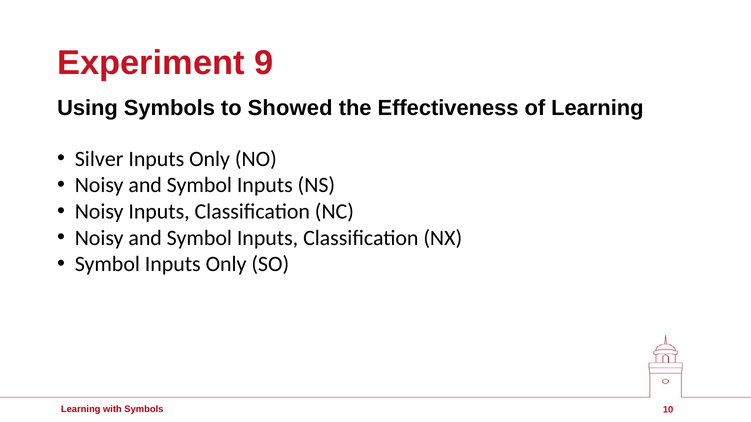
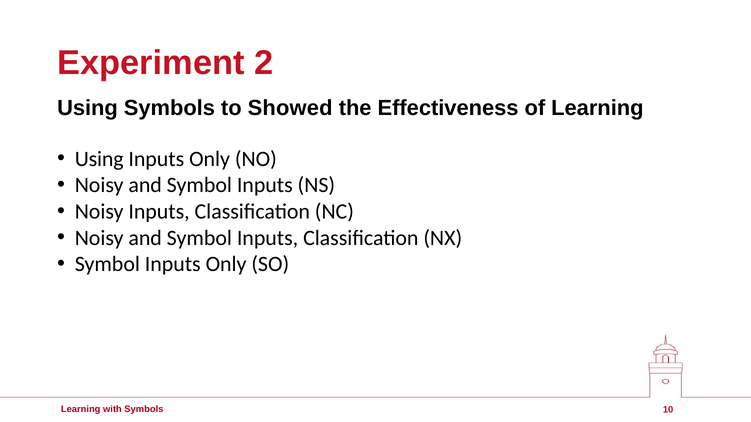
9: 9 -> 2
Silver at (99, 159): Silver -> Using
